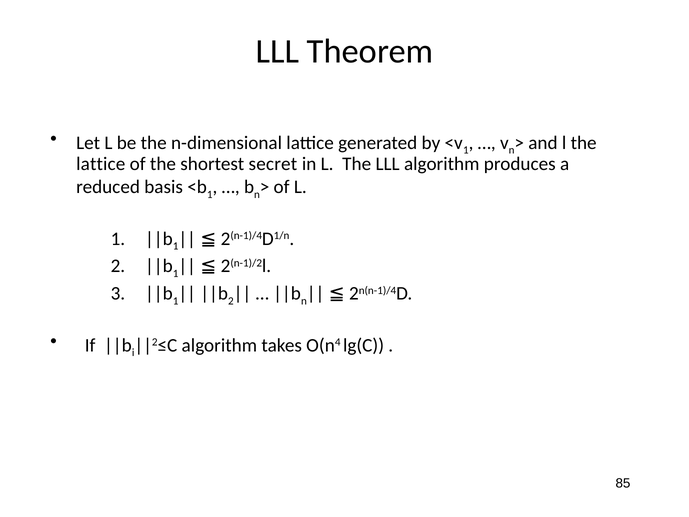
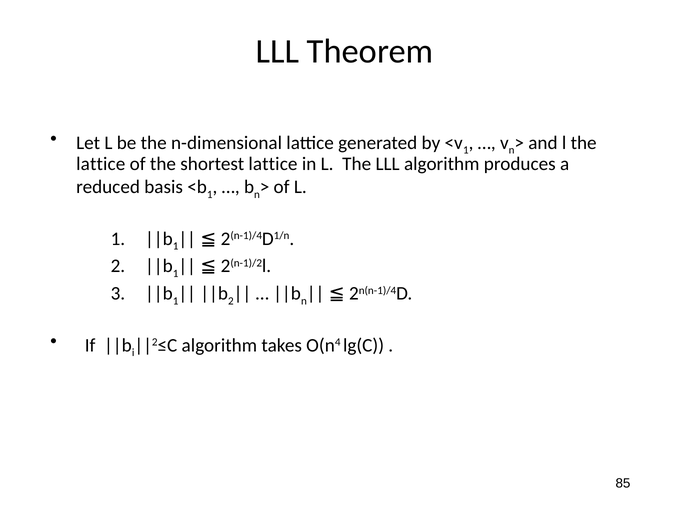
shortest secret: secret -> lattice
